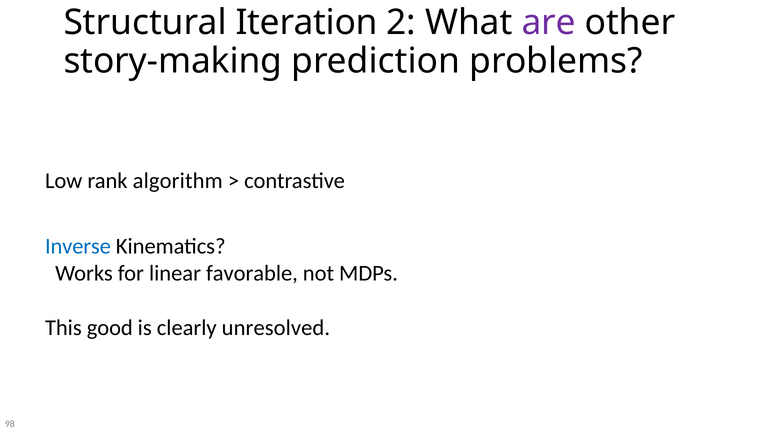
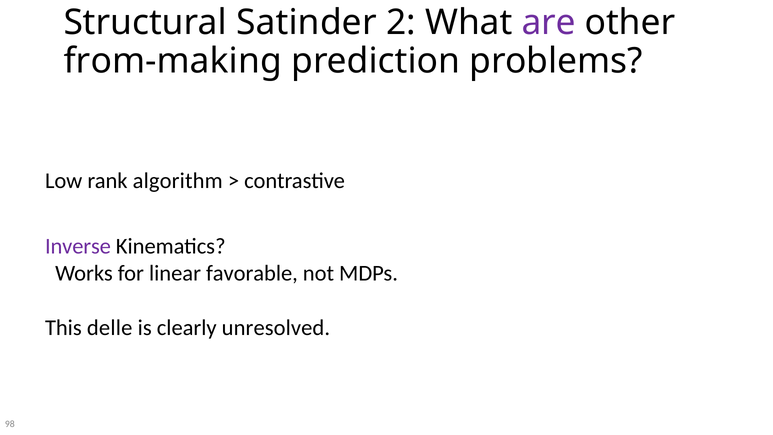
Iteration: Iteration -> Satinder
story-making: story-making -> from-making
Inverse colour: blue -> purple
good: good -> delle
